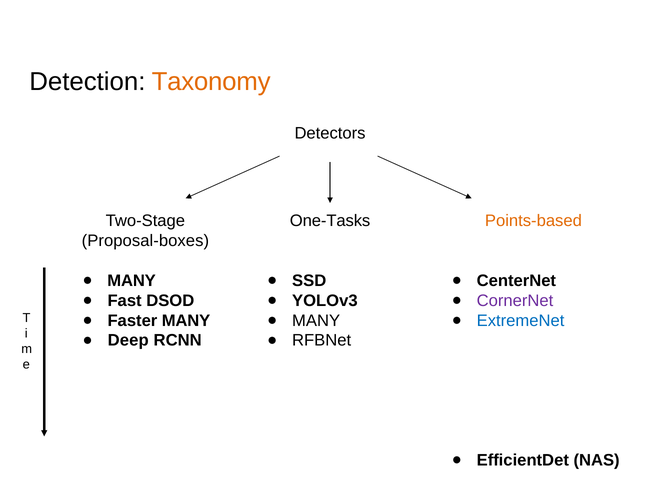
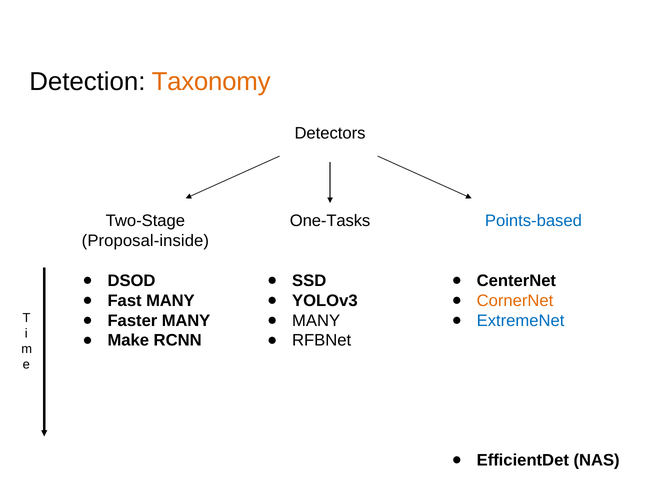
Points-based colour: orange -> blue
Proposal-boxes: Proposal-boxes -> Proposal-inside
MANY at (132, 280): MANY -> DSOD
Fast DSOD: DSOD -> MANY
CornerNet colour: purple -> orange
Deep: Deep -> Make
